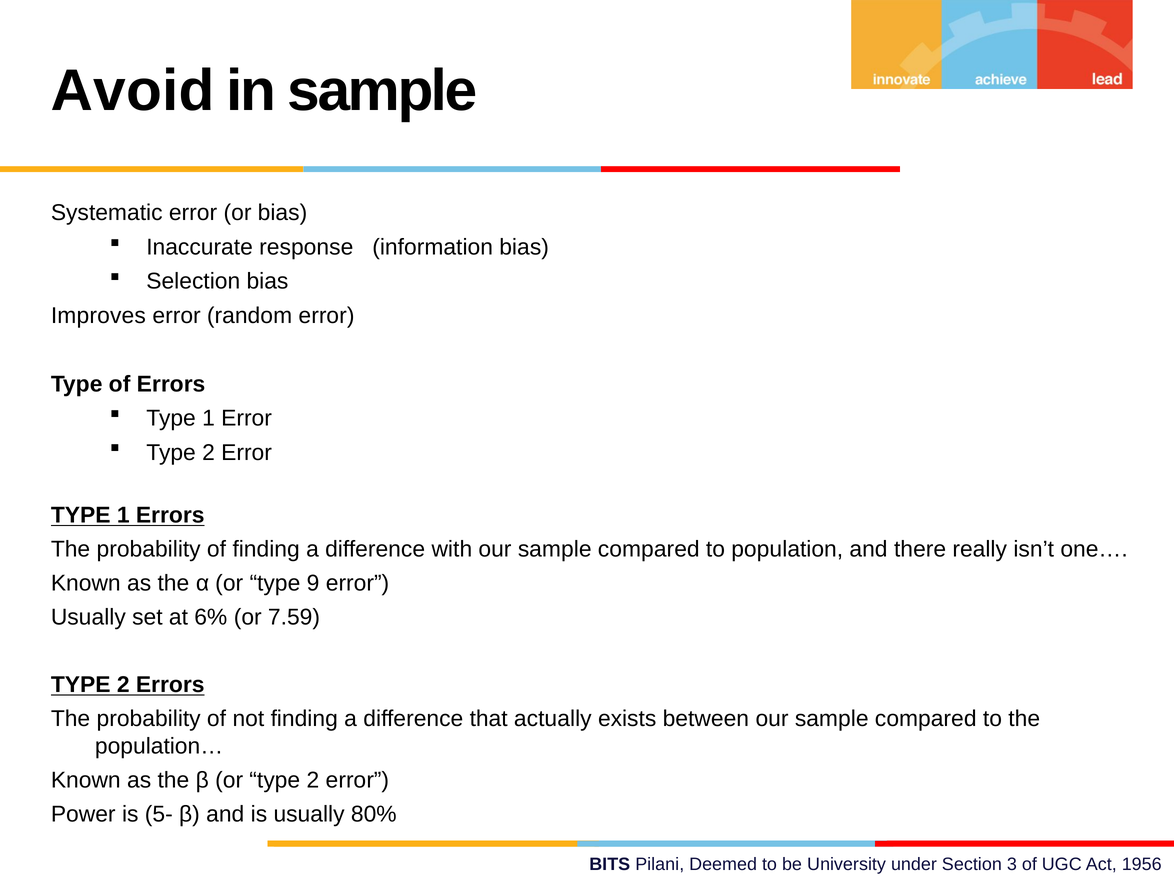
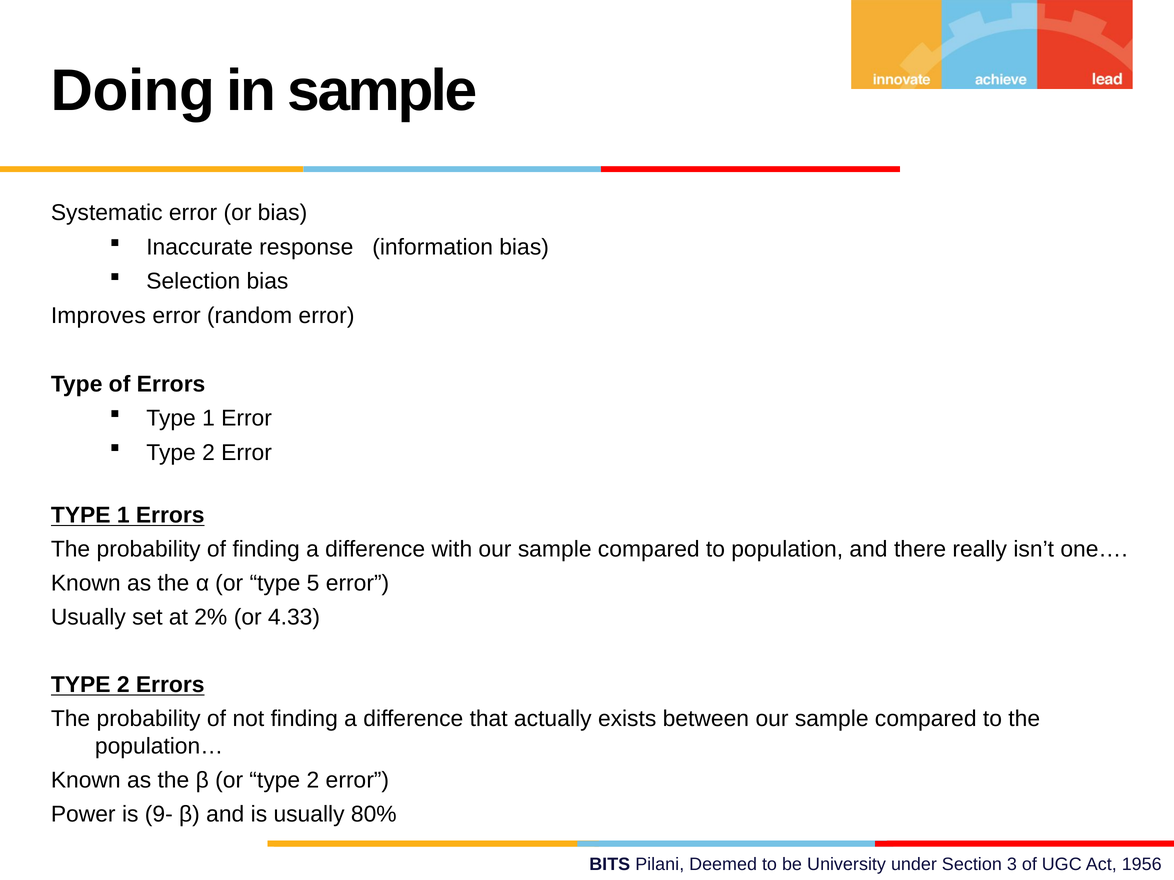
Avoid: Avoid -> Doing
9: 9 -> 5
6%: 6% -> 2%
7.59: 7.59 -> 4.33
5-: 5- -> 9-
